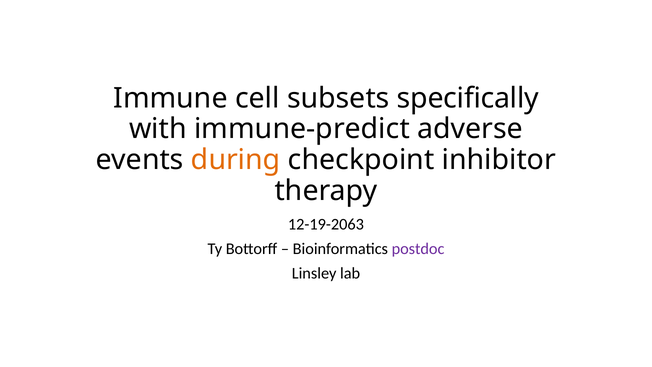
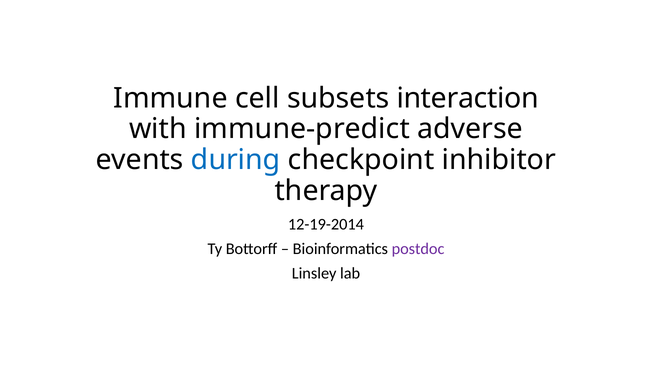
specifically: specifically -> interaction
during colour: orange -> blue
12-19-2063: 12-19-2063 -> 12-19-2014
